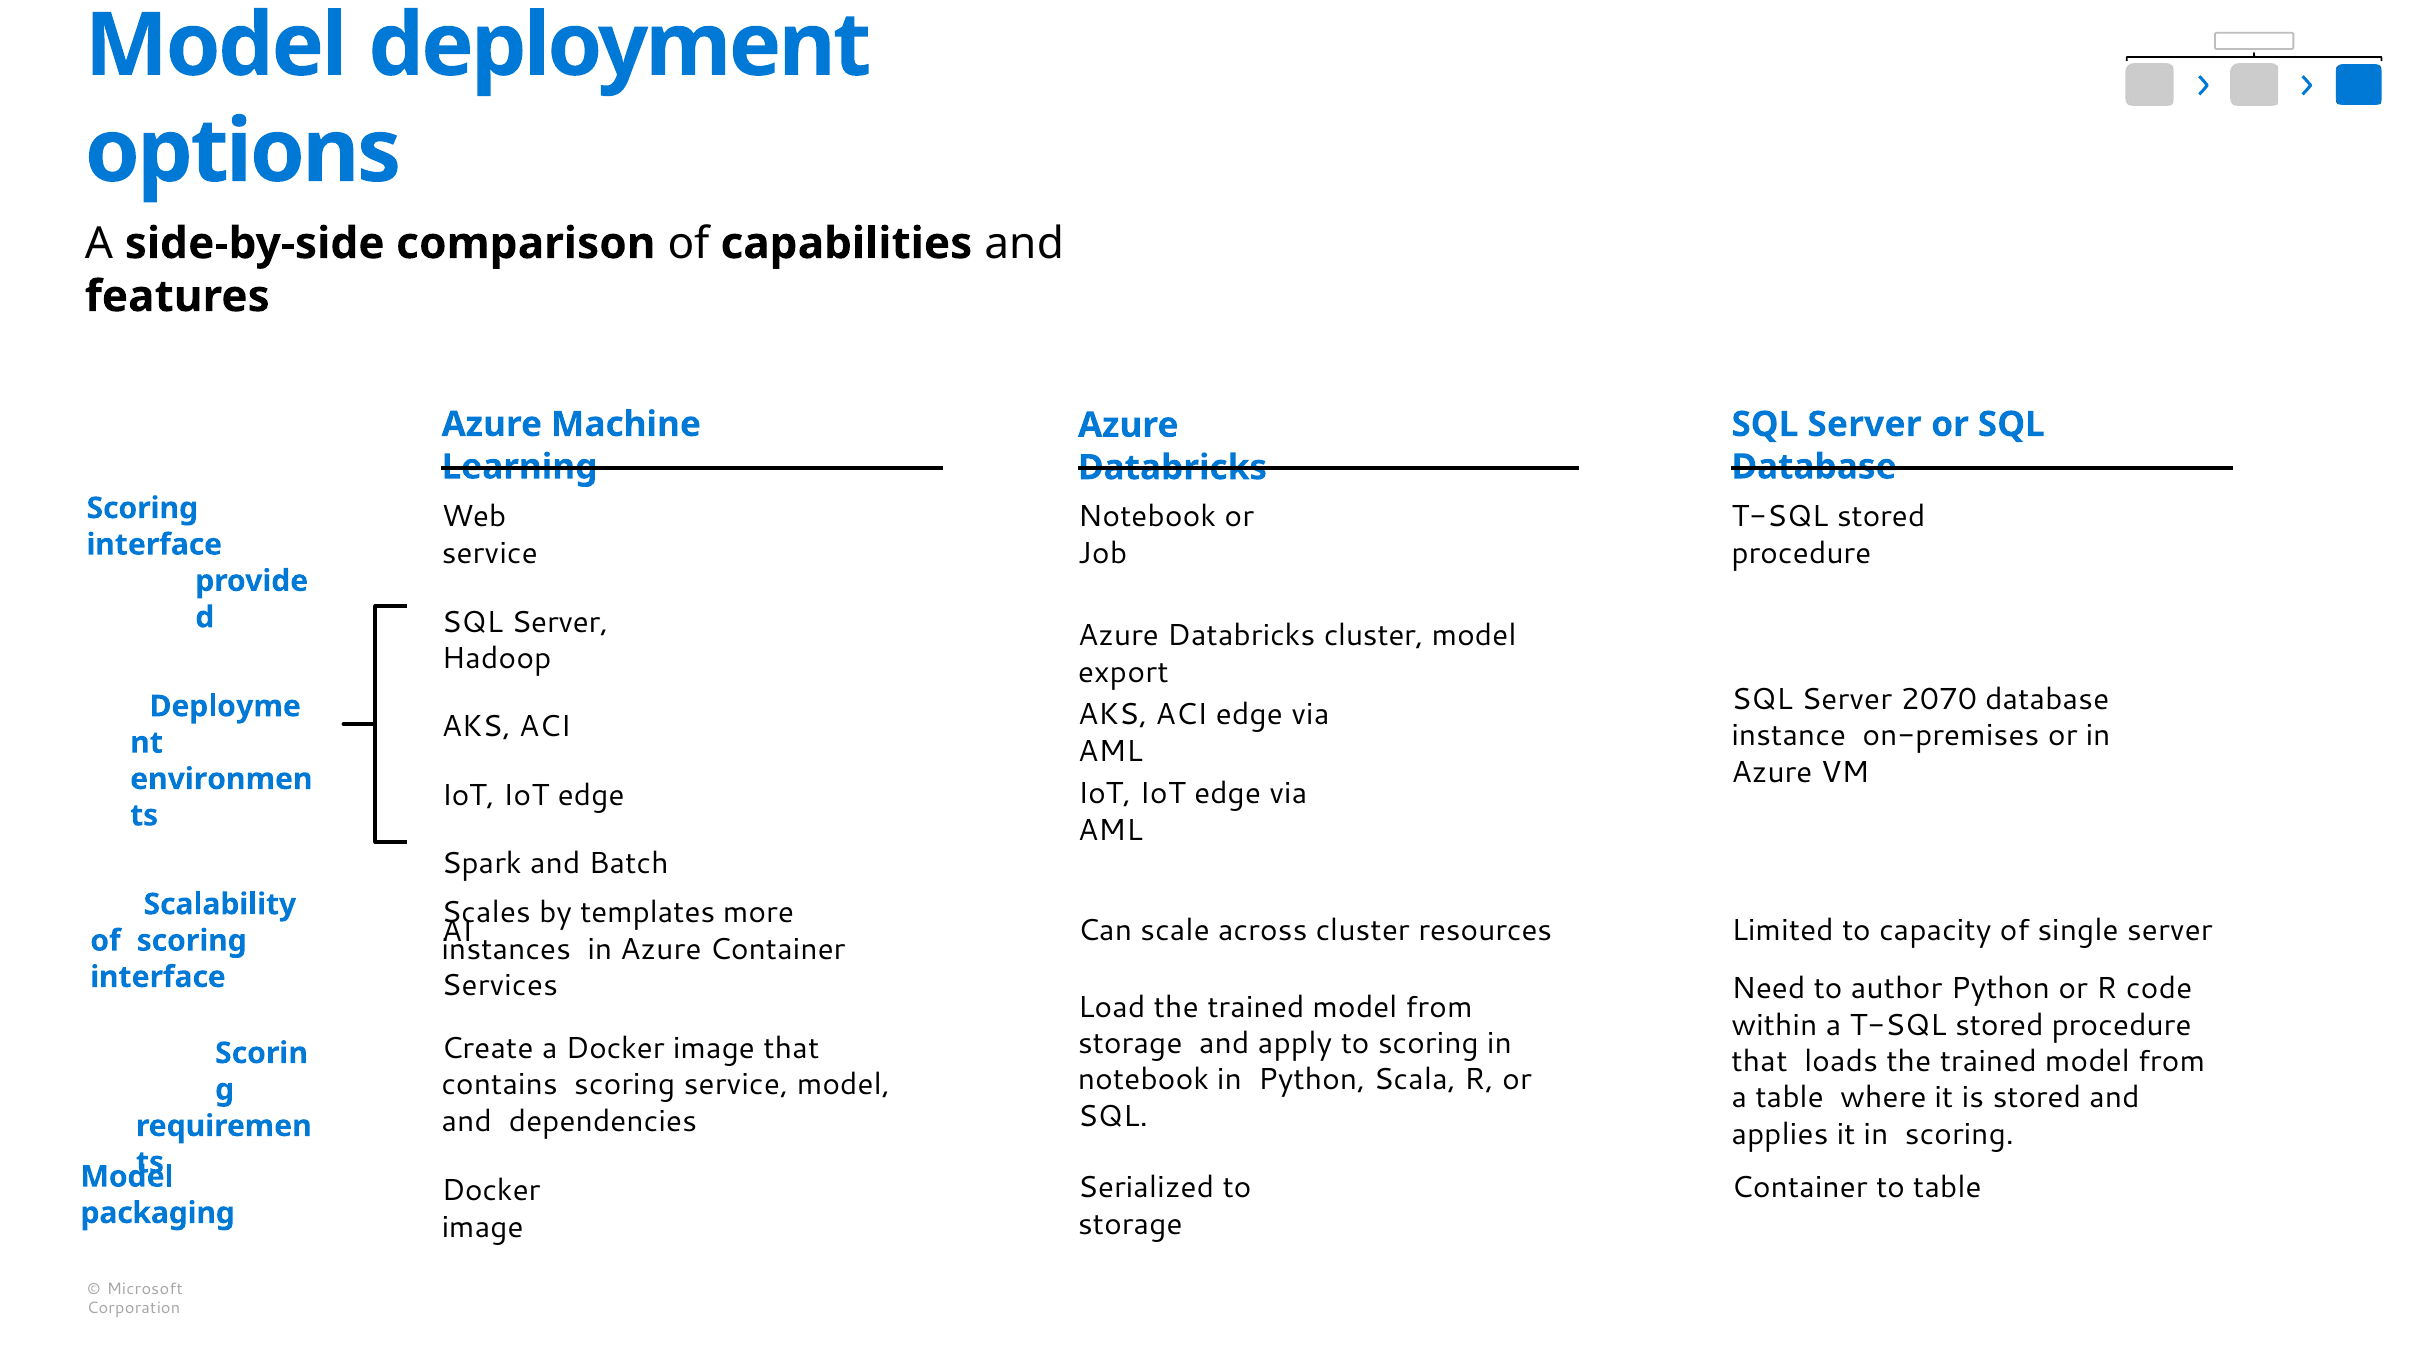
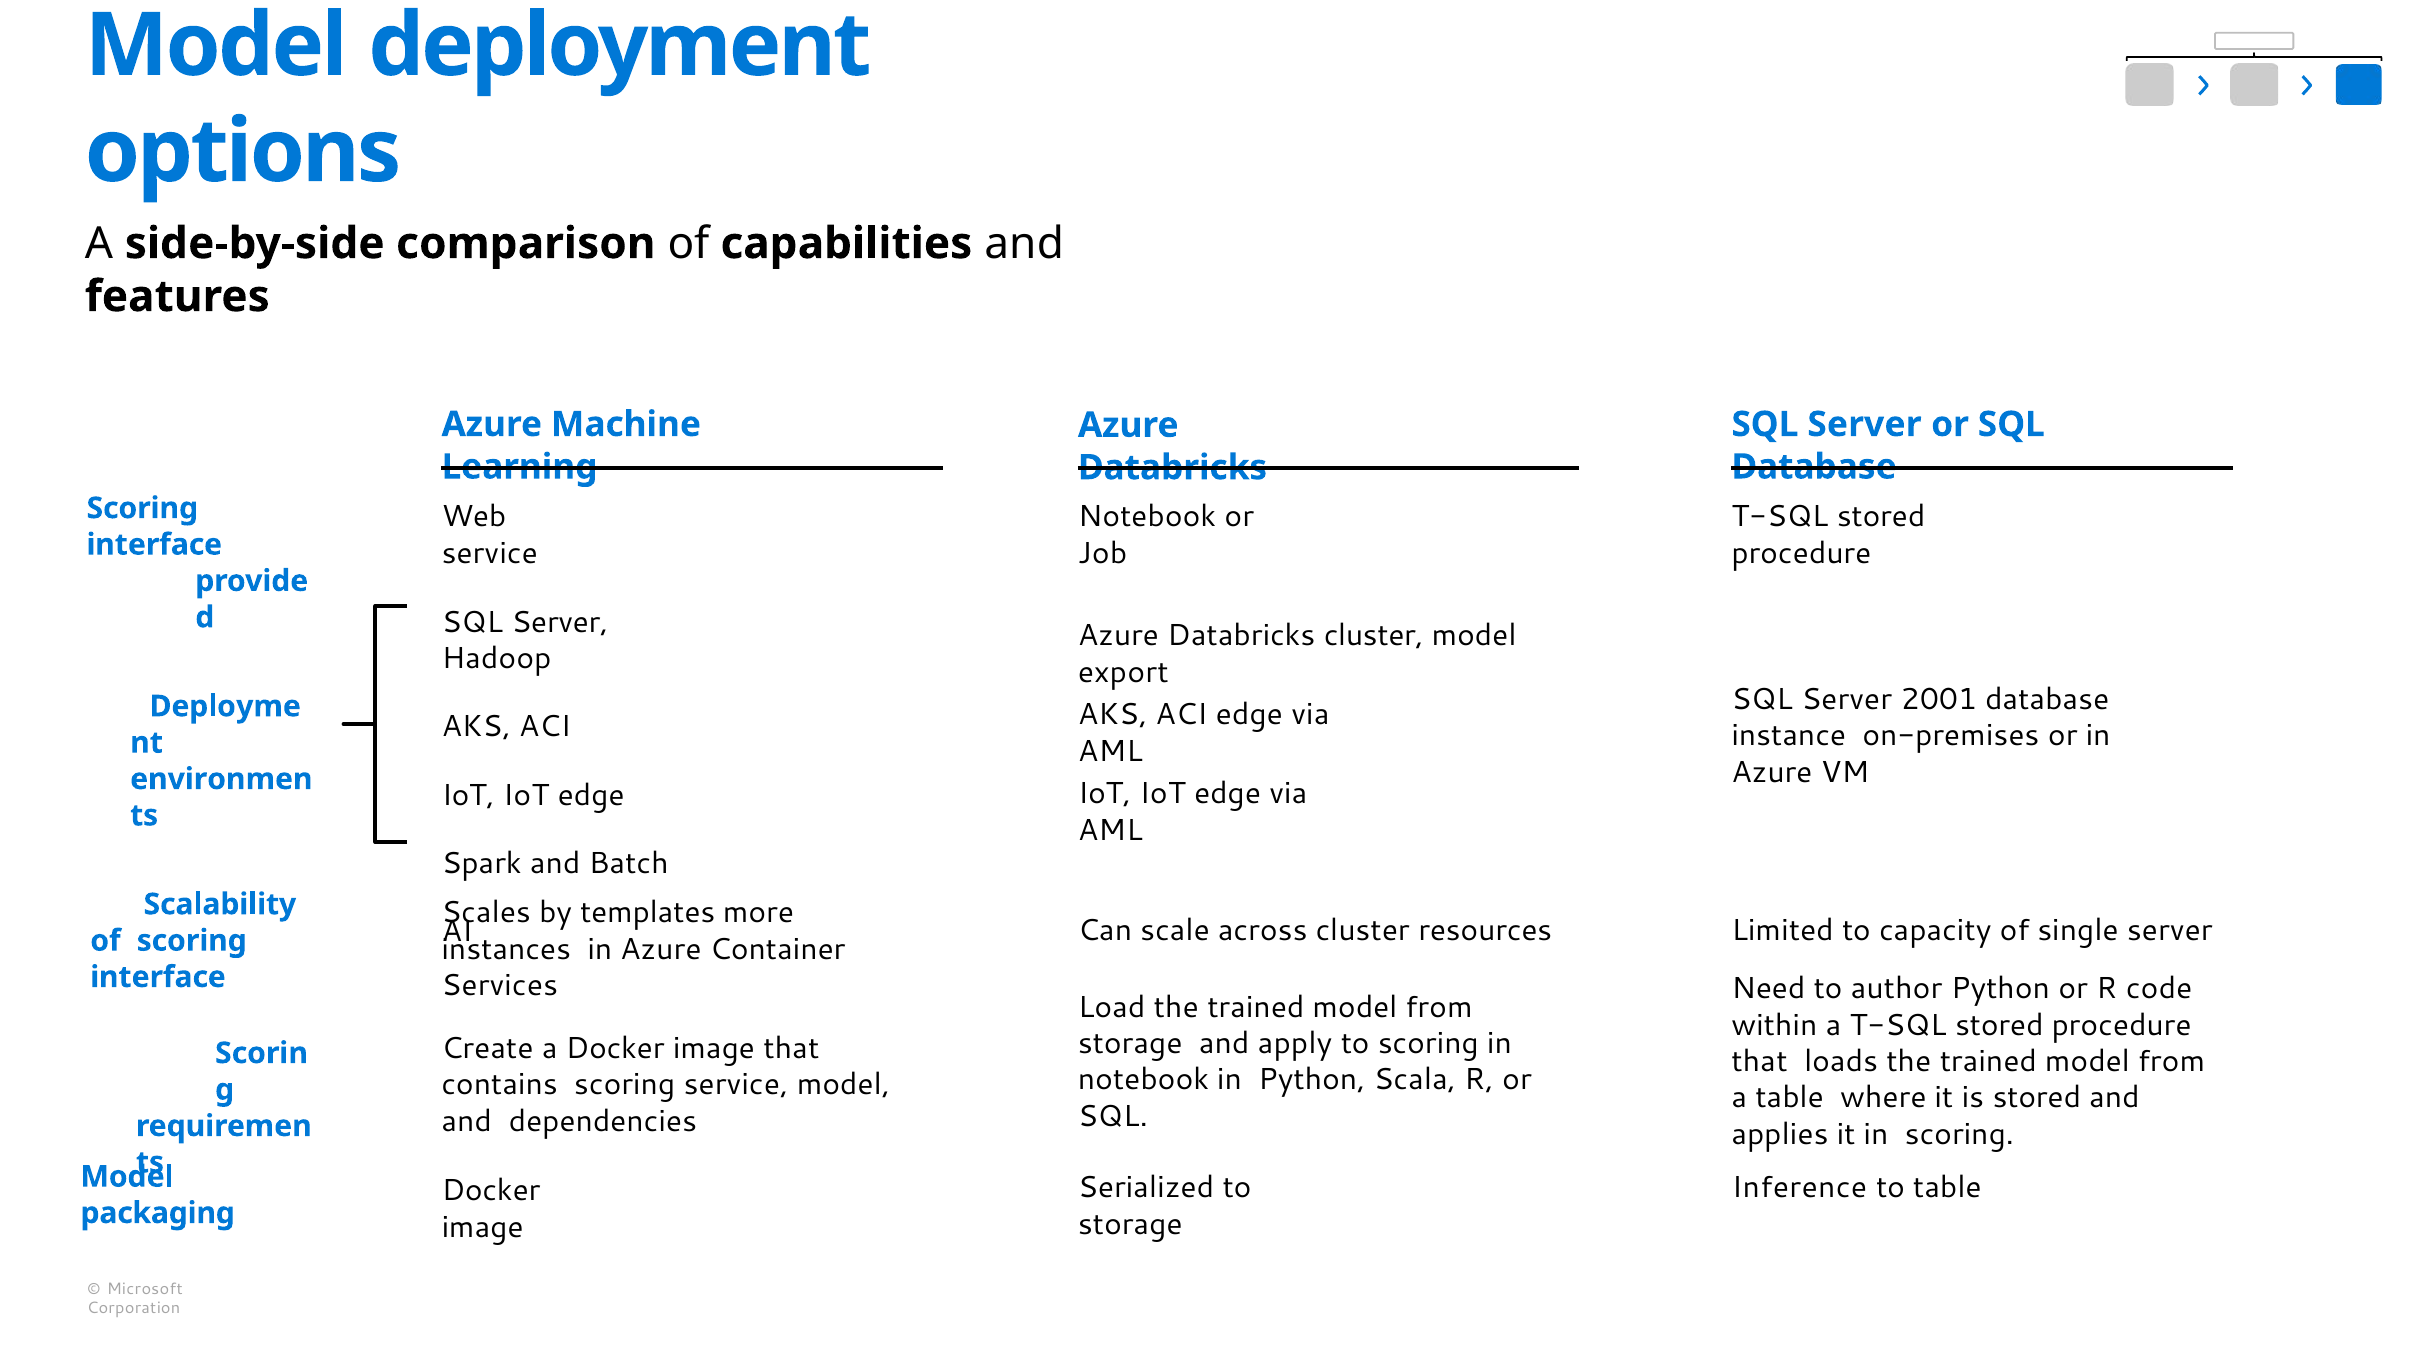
2070: 2070 -> 2001
Container at (1800, 1188): Container -> Inference
